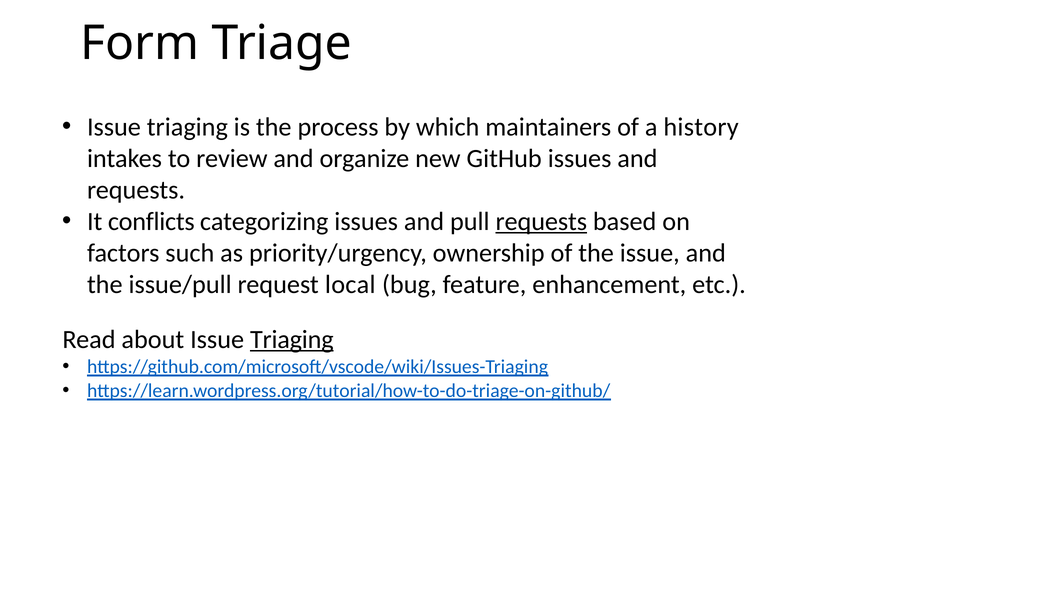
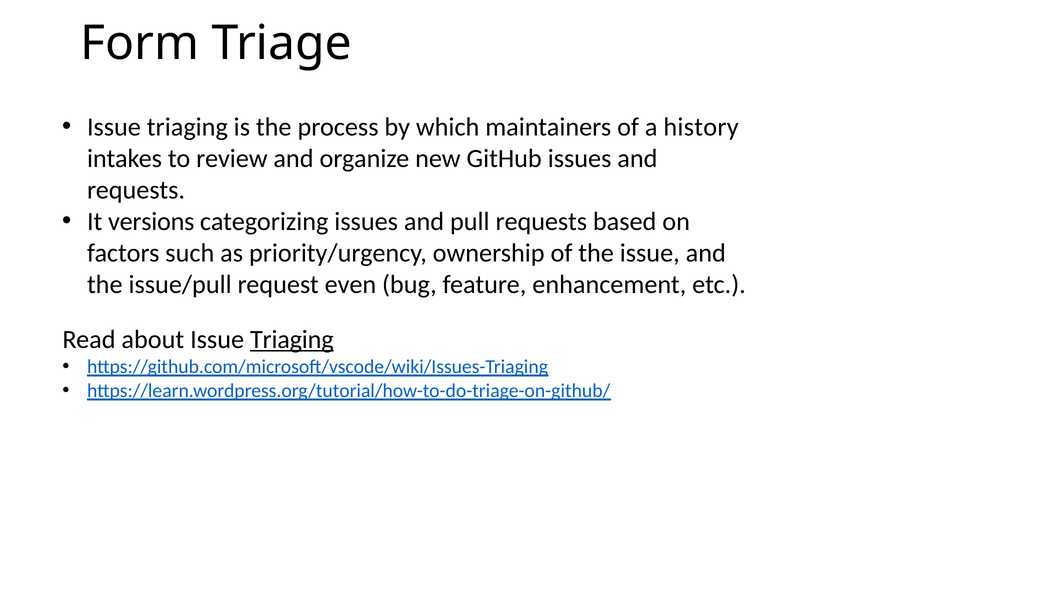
conflicts: conflicts -> versions
requests at (541, 221) underline: present -> none
local: local -> even
